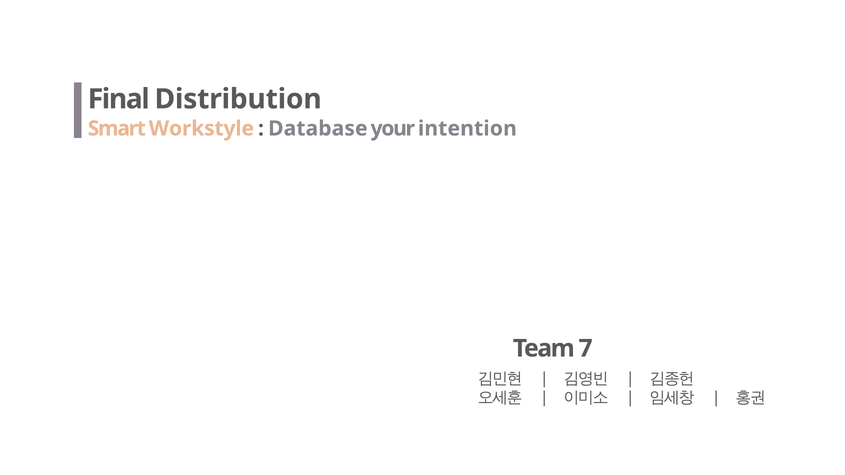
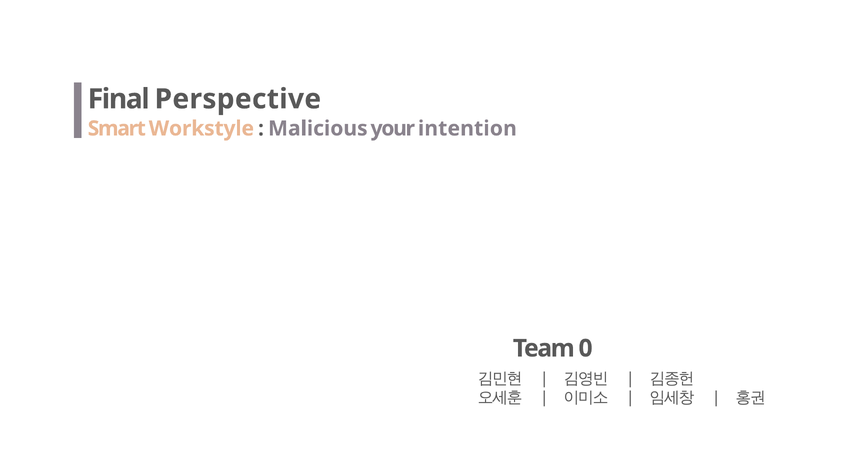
Distribution: Distribution -> Perspective
Database: Database -> Malicious
7: 7 -> 0
